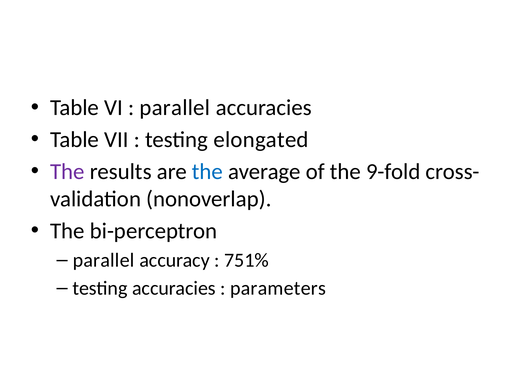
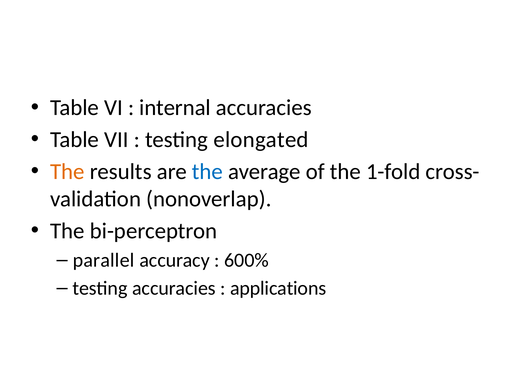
parallel at (175, 108): parallel -> internal
The at (67, 172) colour: purple -> orange
9-fold: 9-fold -> 1-fold
751%: 751% -> 600%
parameters: parameters -> applications
